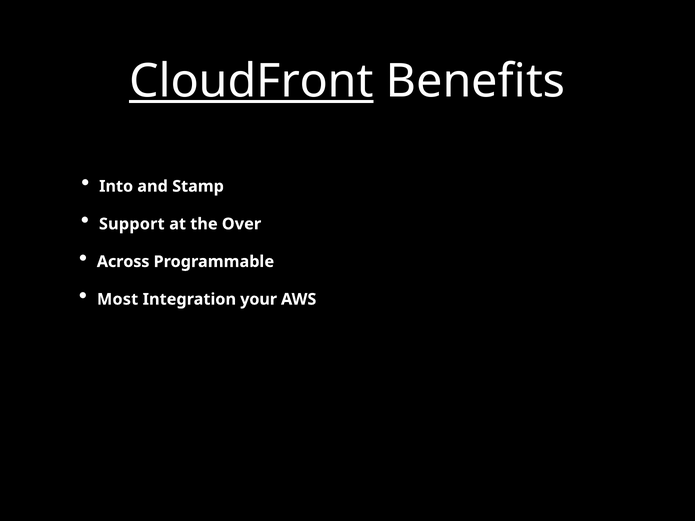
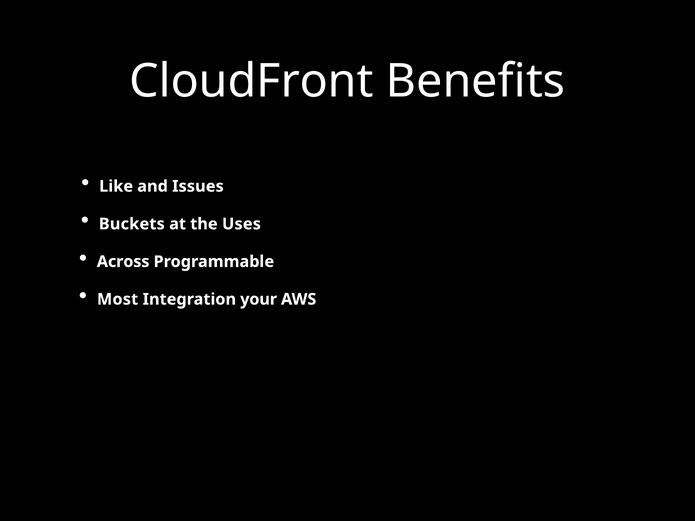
CloudFront underline: present -> none
Into: Into -> Like
Stamp: Stamp -> Issues
Support: Support -> Buckets
Over: Over -> Uses
